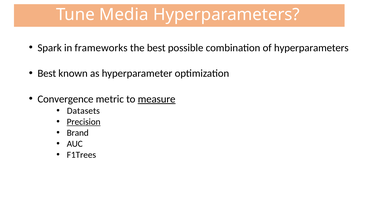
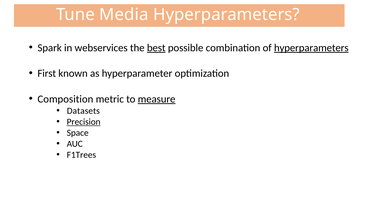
frameworks: frameworks -> webservices
best at (156, 48) underline: none -> present
hyperparameters at (311, 48) underline: none -> present
Best at (47, 74): Best -> First
Convergence: Convergence -> Composition
Brand: Brand -> Space
